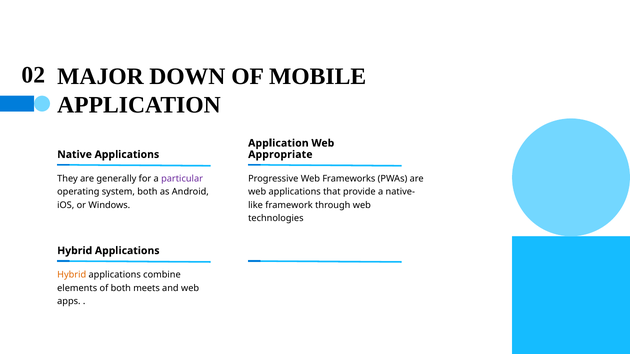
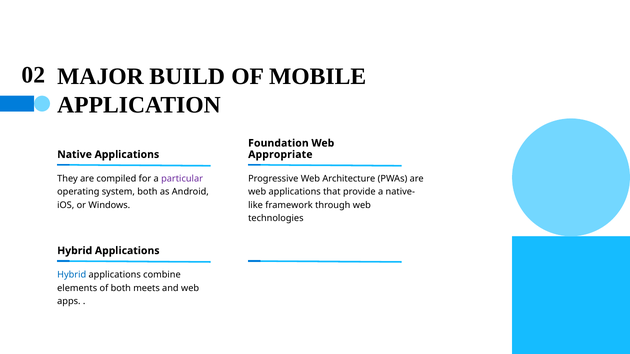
DOWN: DOWN -> BUILD
Application at (278, 143): Application -> Foundation
generally: generally -> compiled
Frameworks: Frameworks -> Architecture
Hybrid at (72, 275) colour: orange -> blue
